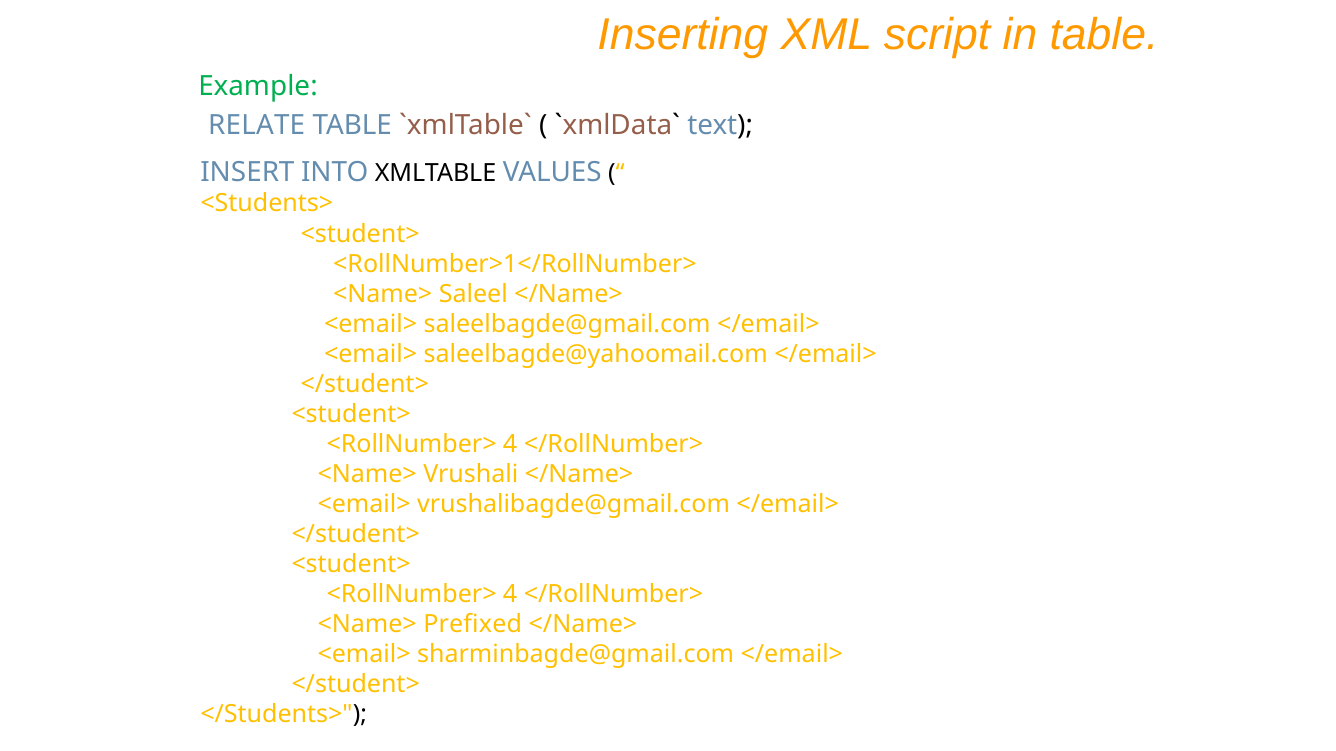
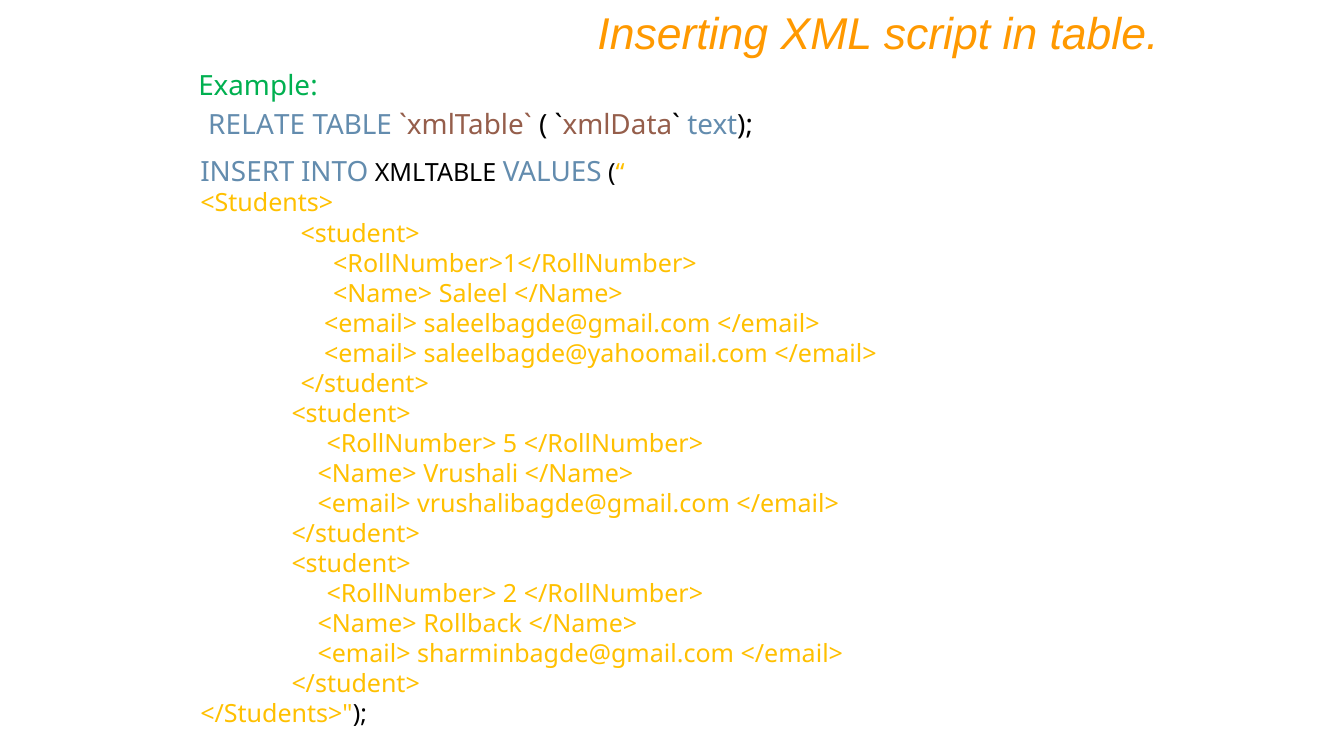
4 at (510, 444): 4 -> 5
4 at (510, 595): 4 -> 2
Prefixed: Prefixed -> Rollback
